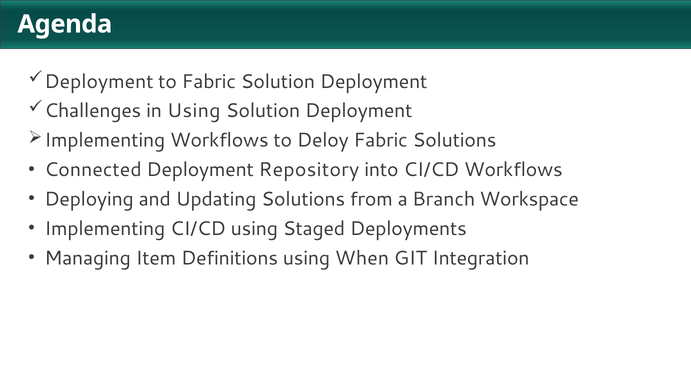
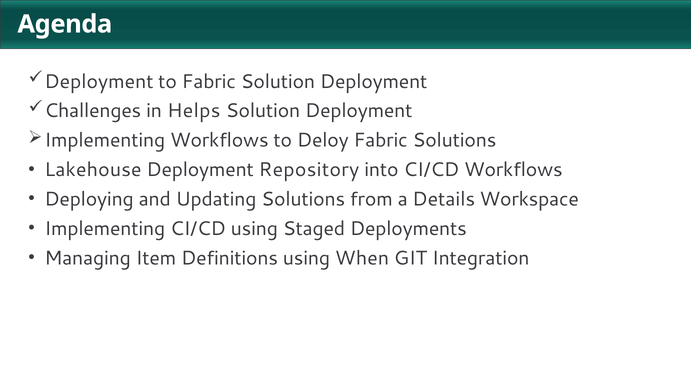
in Using: Using -> Helps
Connected: Connected -> Lakehouse
Branch: Branch -> Details
